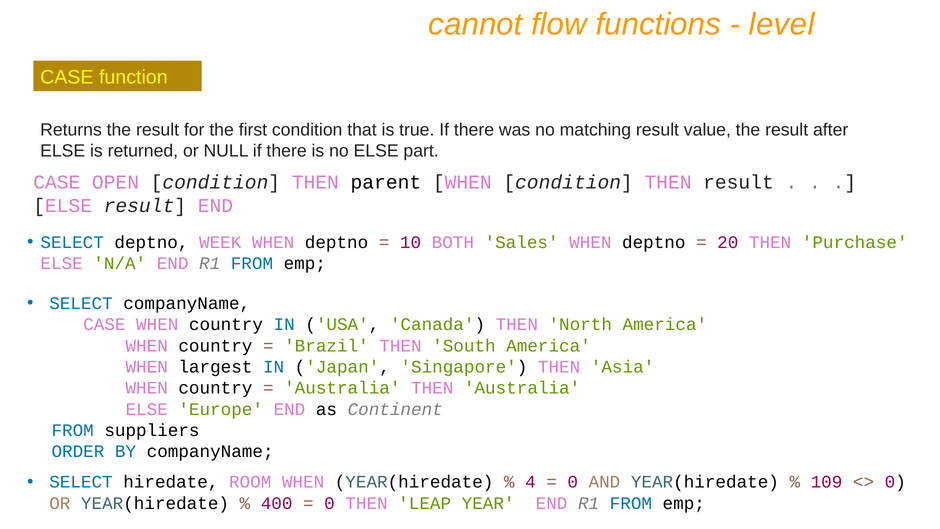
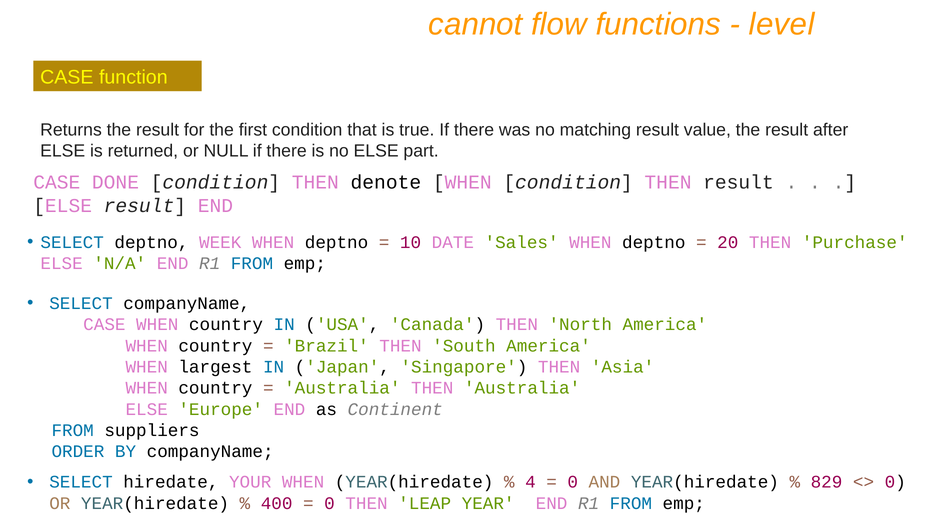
OPEN: OPEN -> DONE
parent: parent -> denote
BOTH: BOTH -> DATE
ROOM: ROOM -> YOUR
109: 109 -> 829
